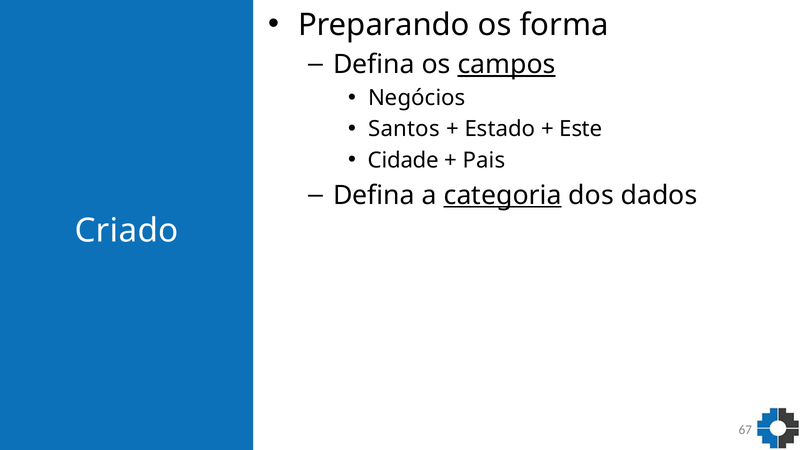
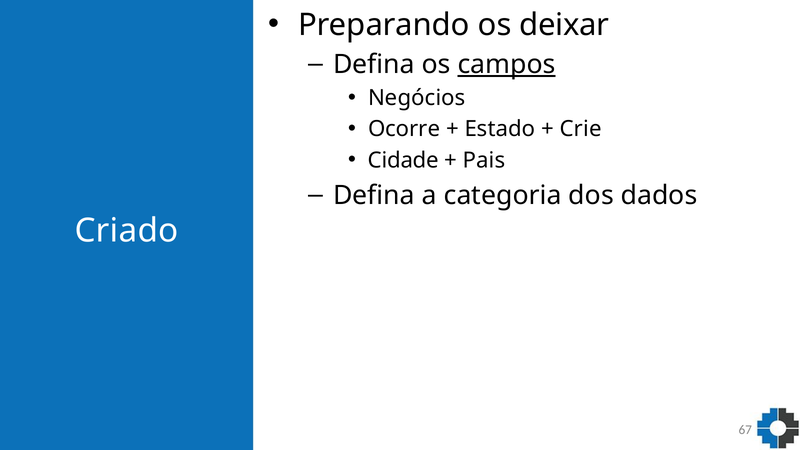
forma: forma -> deixar
Santos: Santos -> Ocorre
Este: Este -> Crie
categoria underline: present -> none
